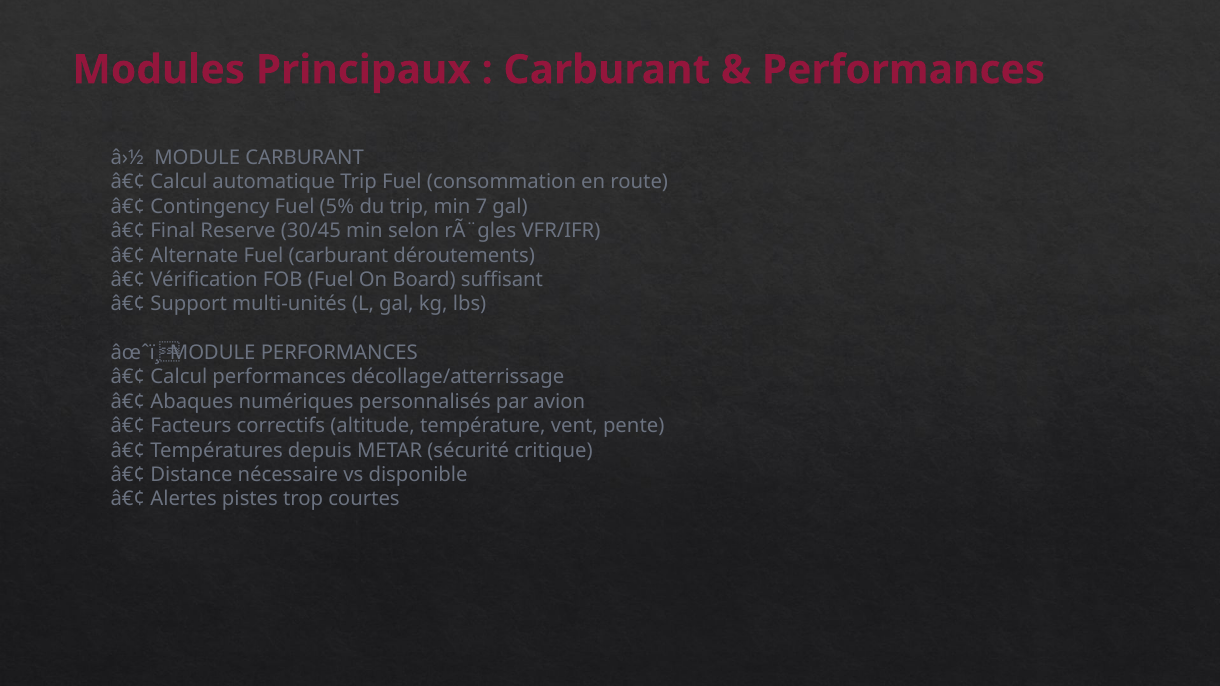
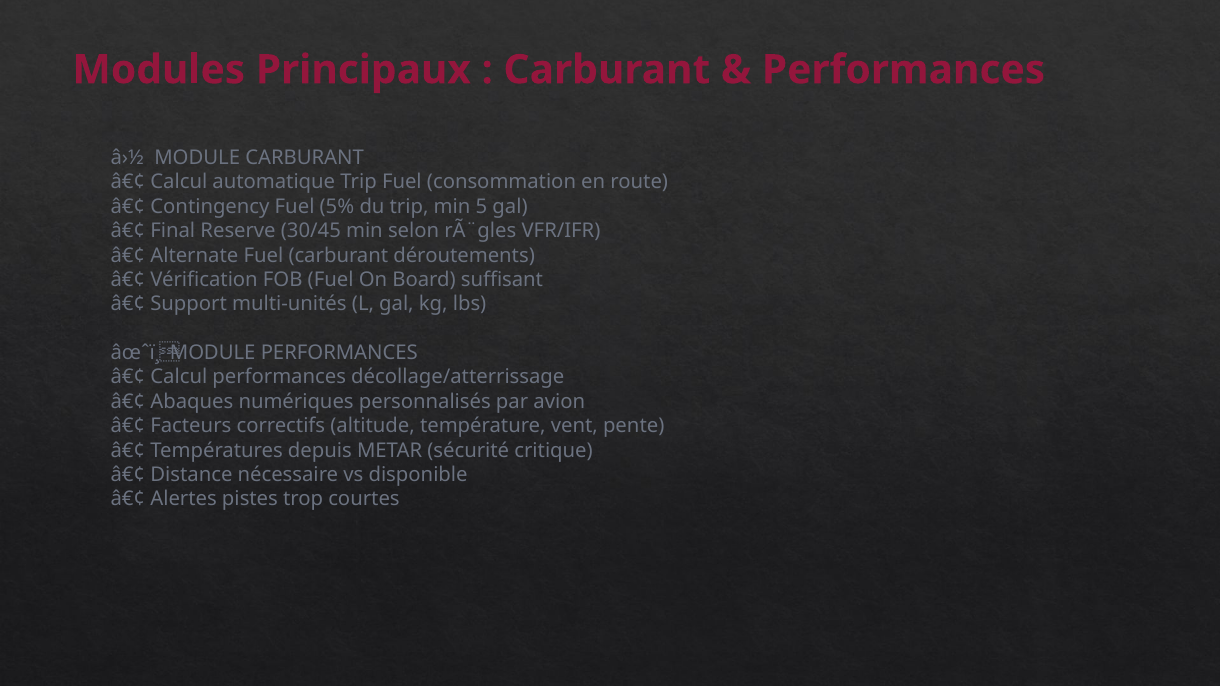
7: 7 -> 5
